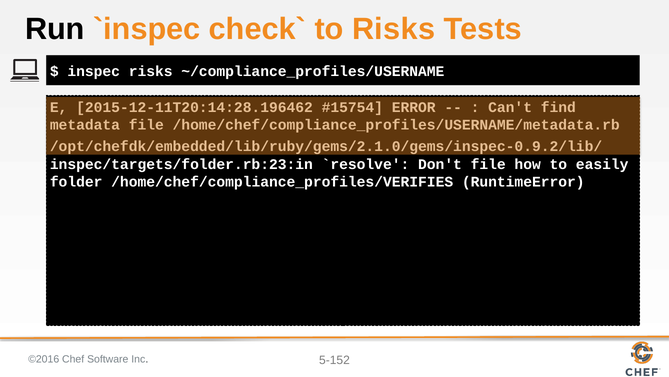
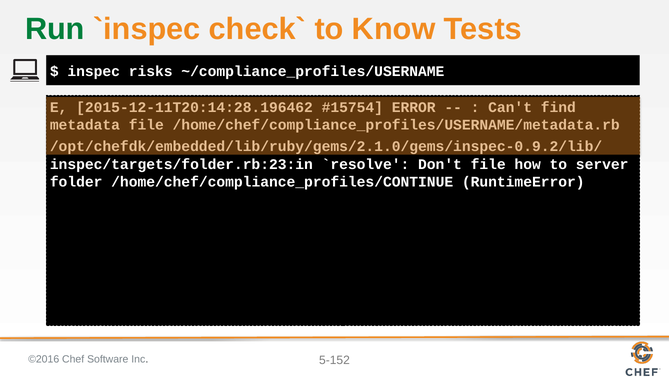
Run colour: black -> green
to Risks: Risks -> Know
easily: easily -> server
/home/chef/compliance_profiles/VERIFIES: /home/chef/compliance_profiles/VERIFIES -> /home/chef/compliance_profiles/CONTINUE
